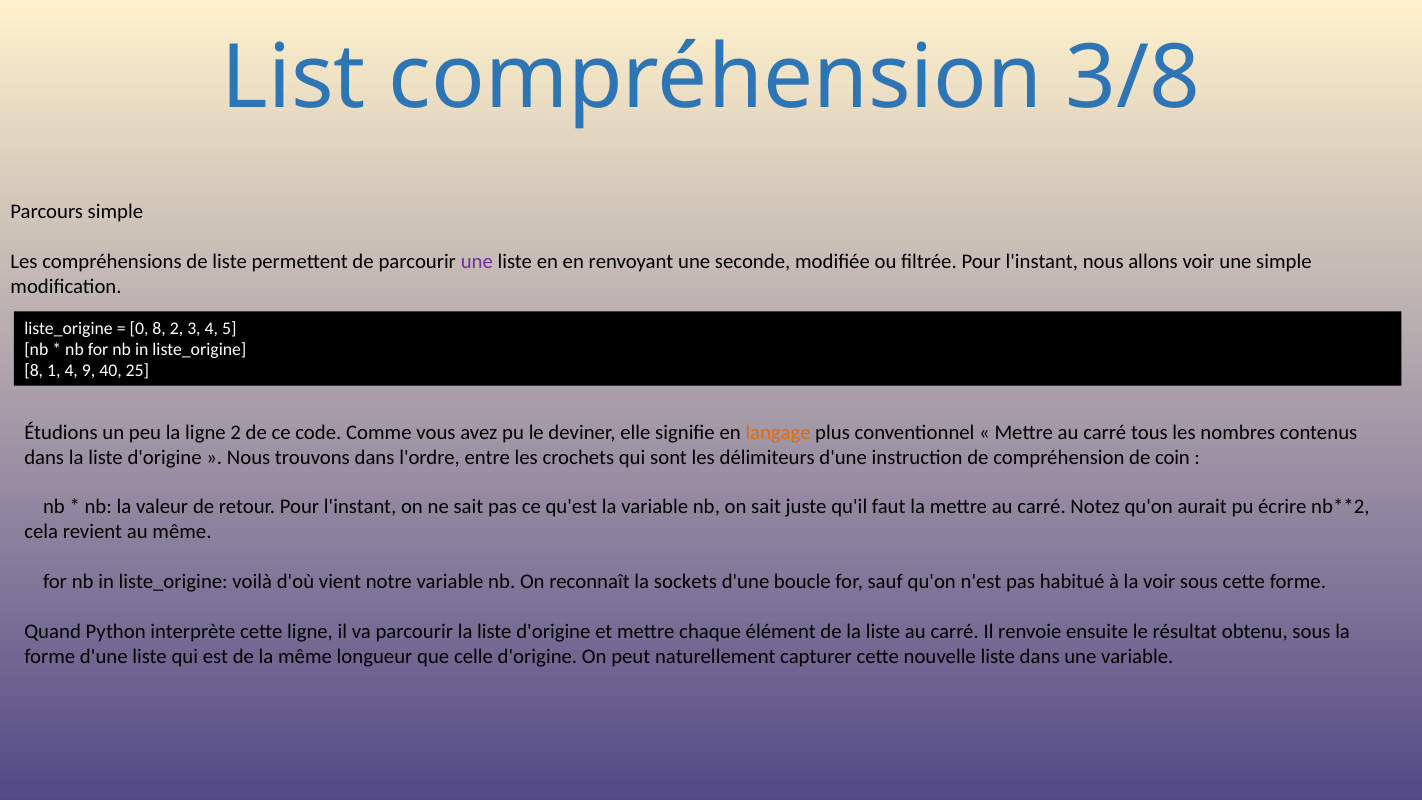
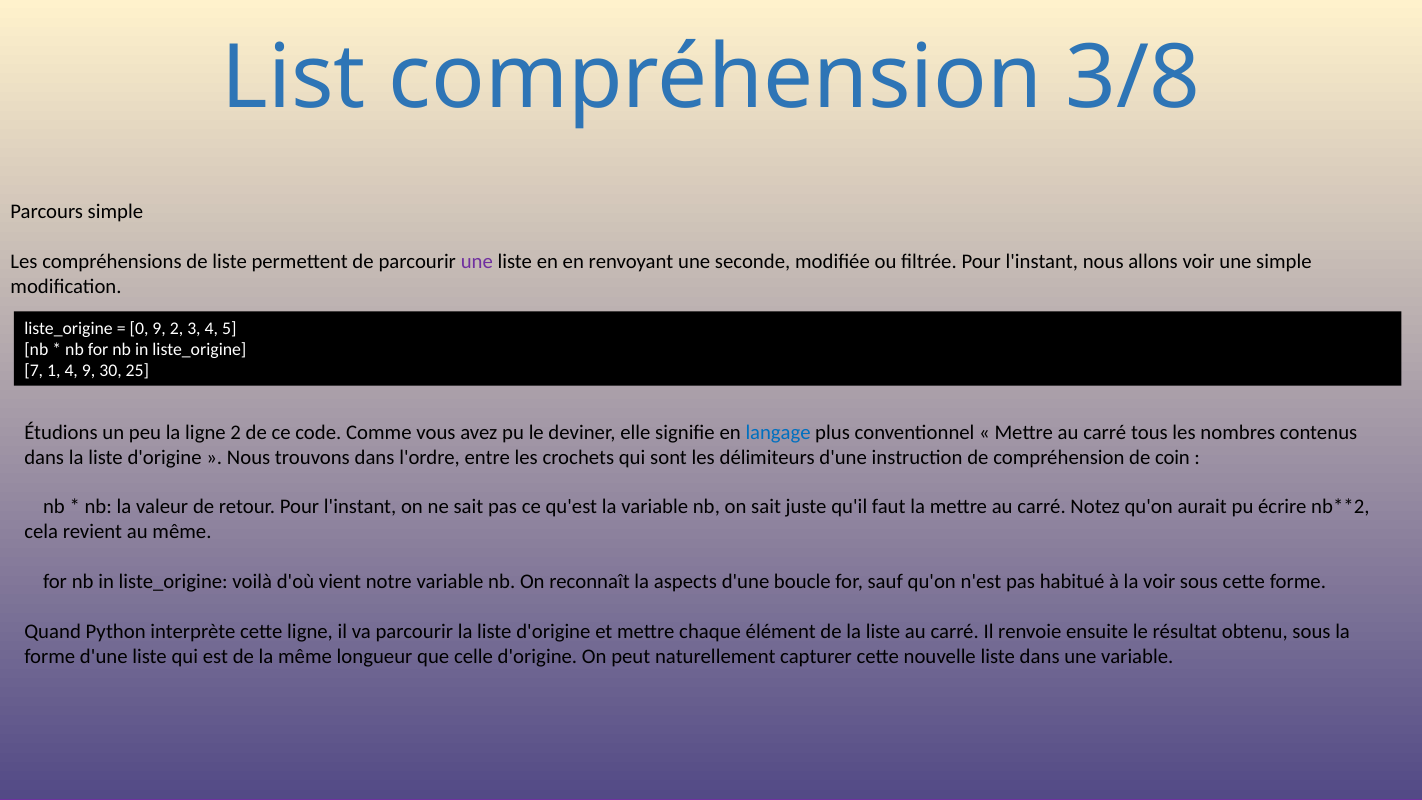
0 8: 8 -> 9
8 at (34, 371): 8 -> 7
40: 40 -> 30
langage colour: orange -> blue
sockets: sockets -> aspects
